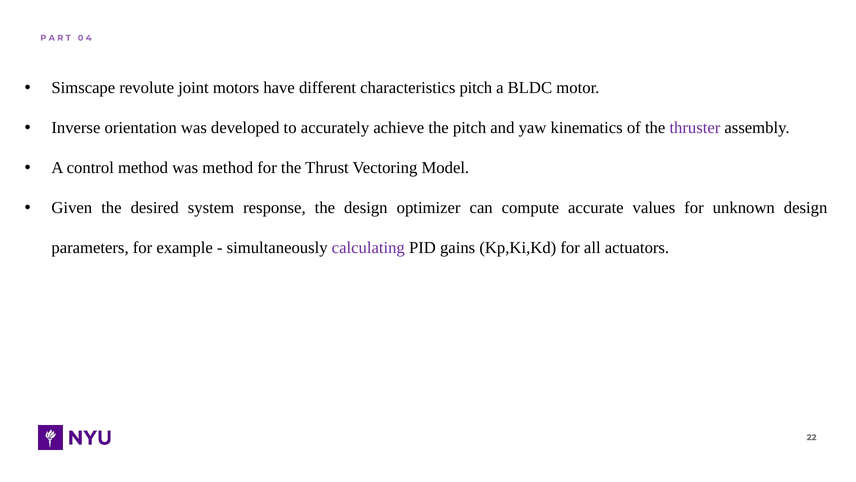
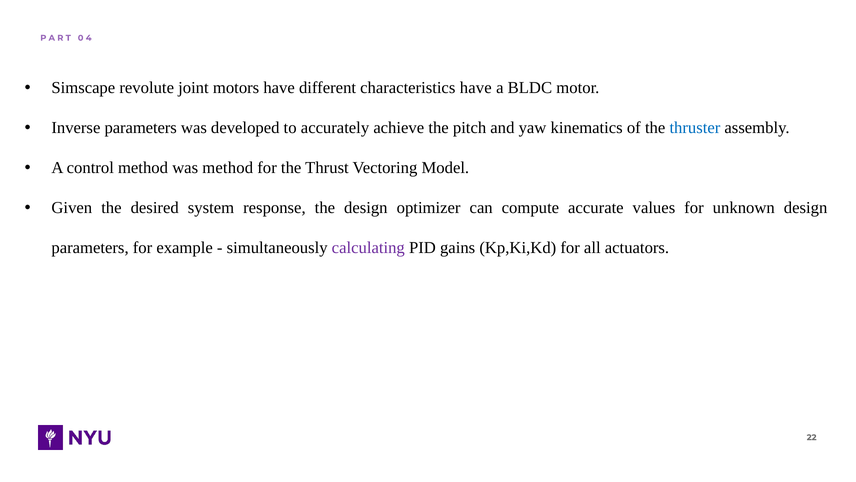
characteristics pitch: pitch -> have
Inverse orientation: orientation -> parameters
thruster colour: purple -> blue
